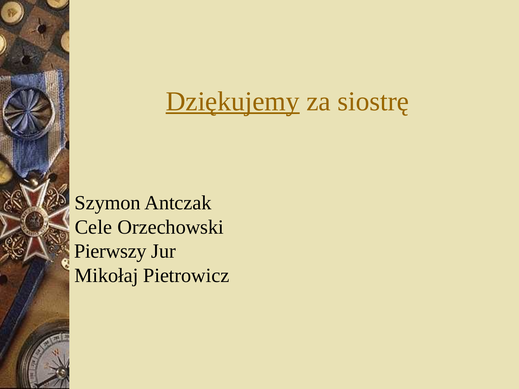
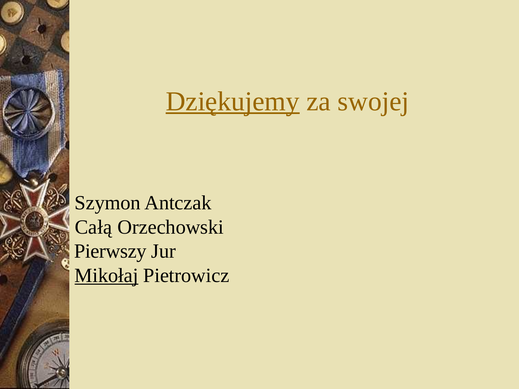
siostrę: siostrę -> swojej
Cele: Cele -> Całą
Mikołaj underline: none -> present
